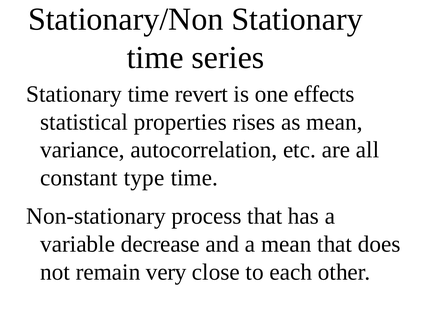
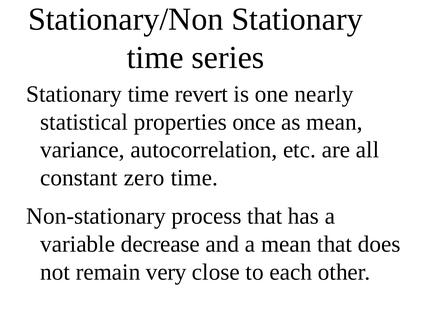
effects: effects -> nearly
rises: rises -> once
type: type -> zero
